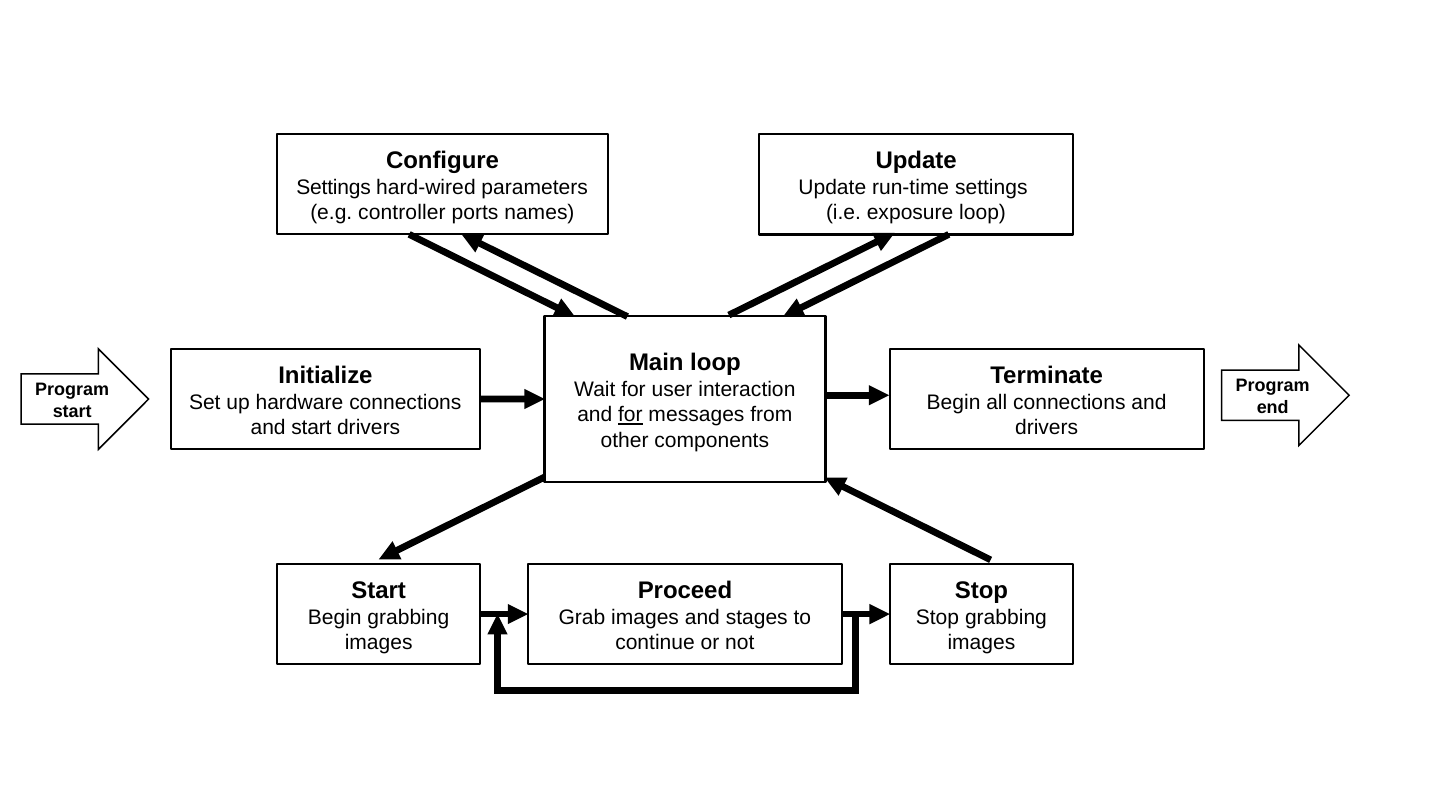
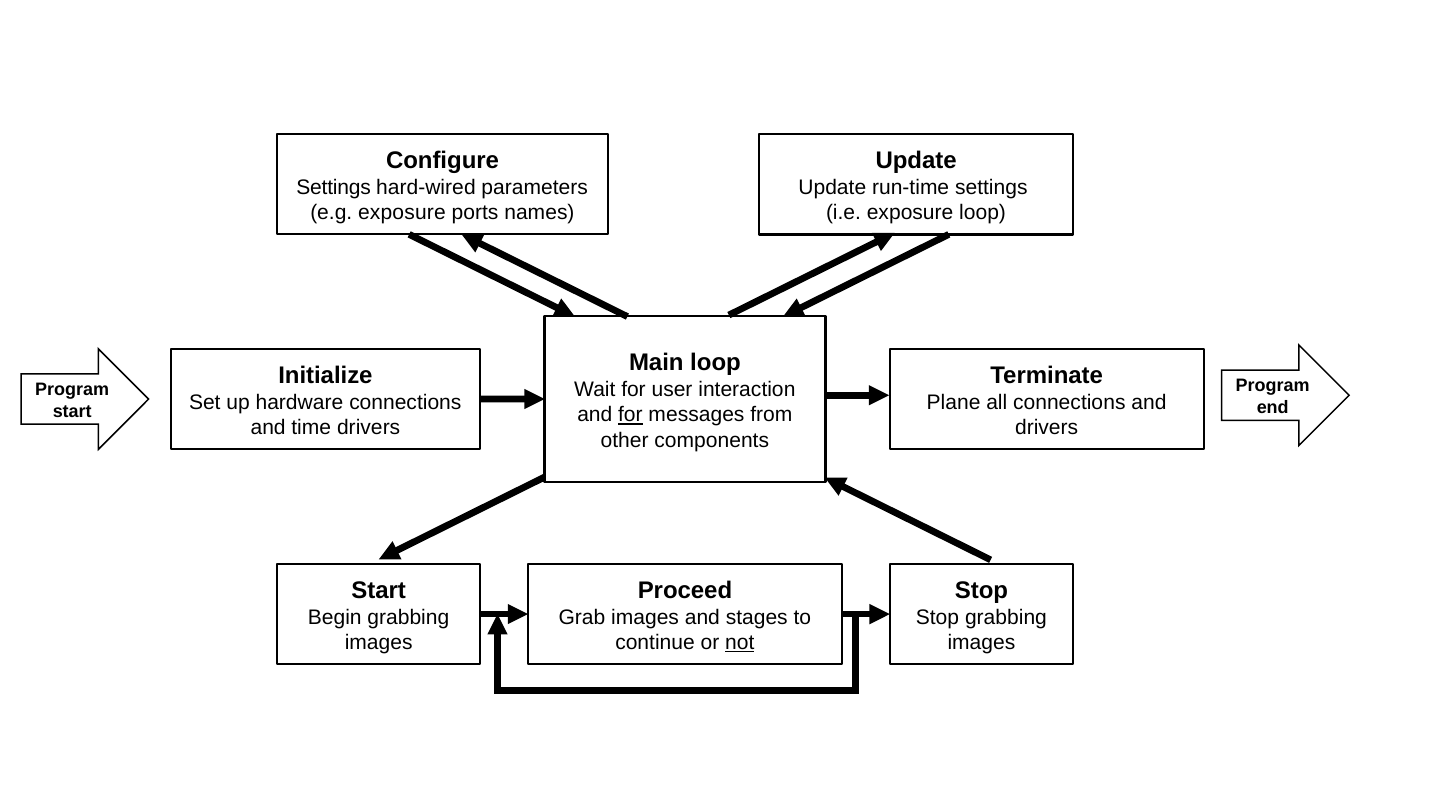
e.g controller: controller -> exposure
Begin at (954, 402): Begin -> Plane
and start: start -> time
not underline: none -> present
